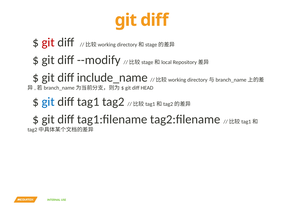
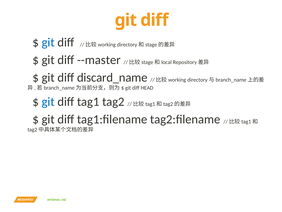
git at (48, 42) colour: red -> blue
--modify: --modify -> --master
include_name: include_name -> discard_name
